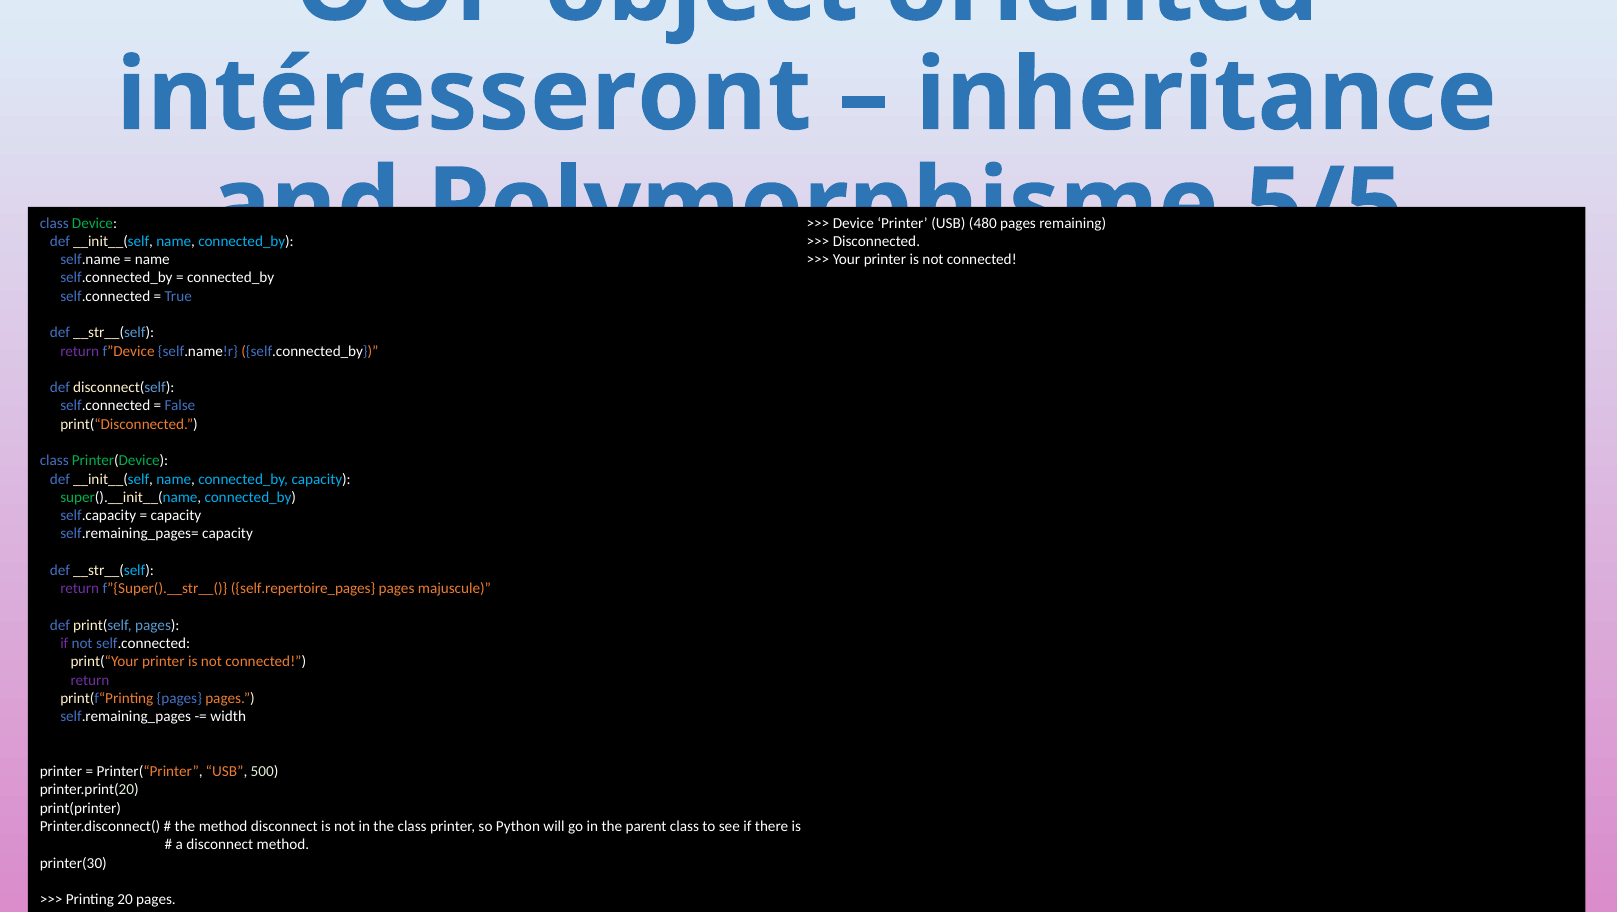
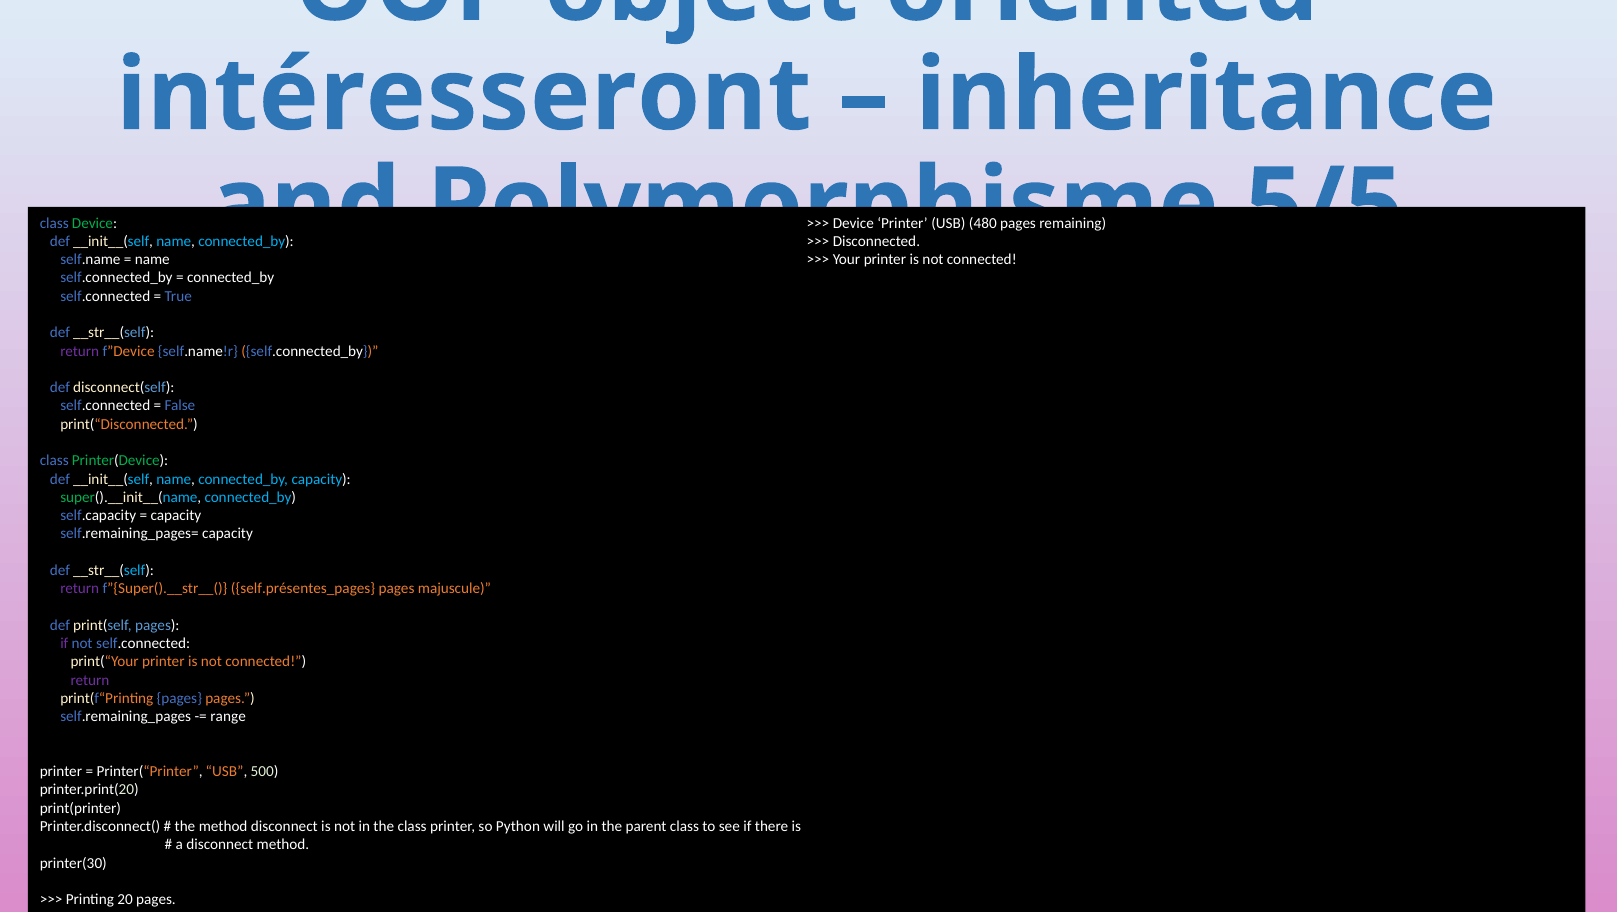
self.repertoire_pages: self.repertoire_pages -> self.présentes_pages
width: width -> range
